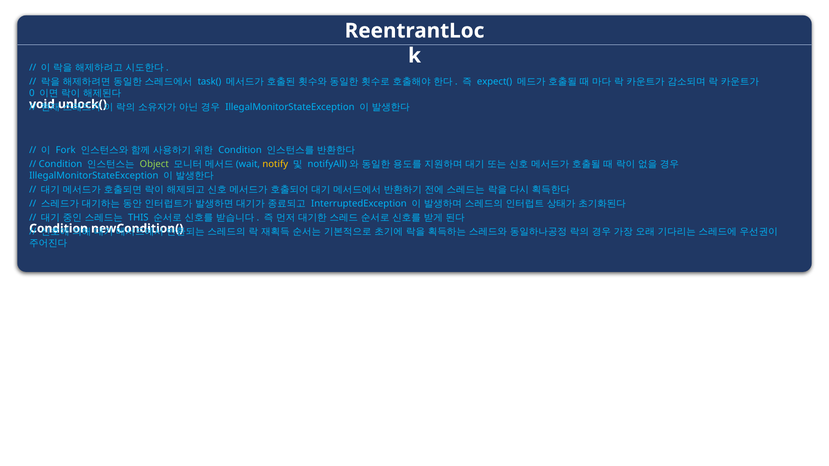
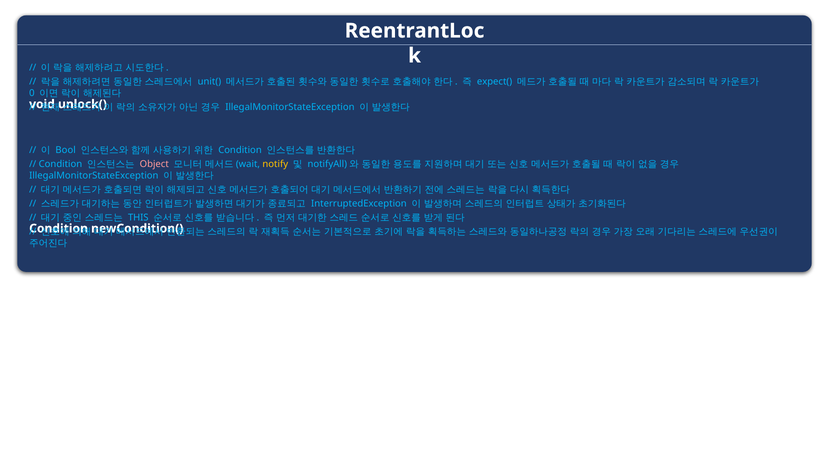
task(: task( -> unit(
Fork: Fork -> Bool
Object colour: light green -> pink
